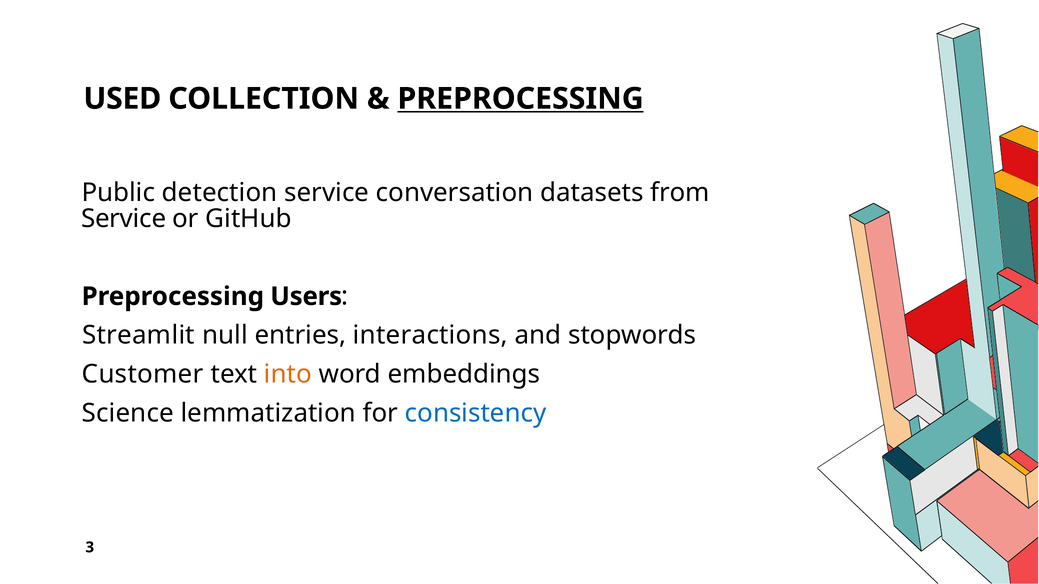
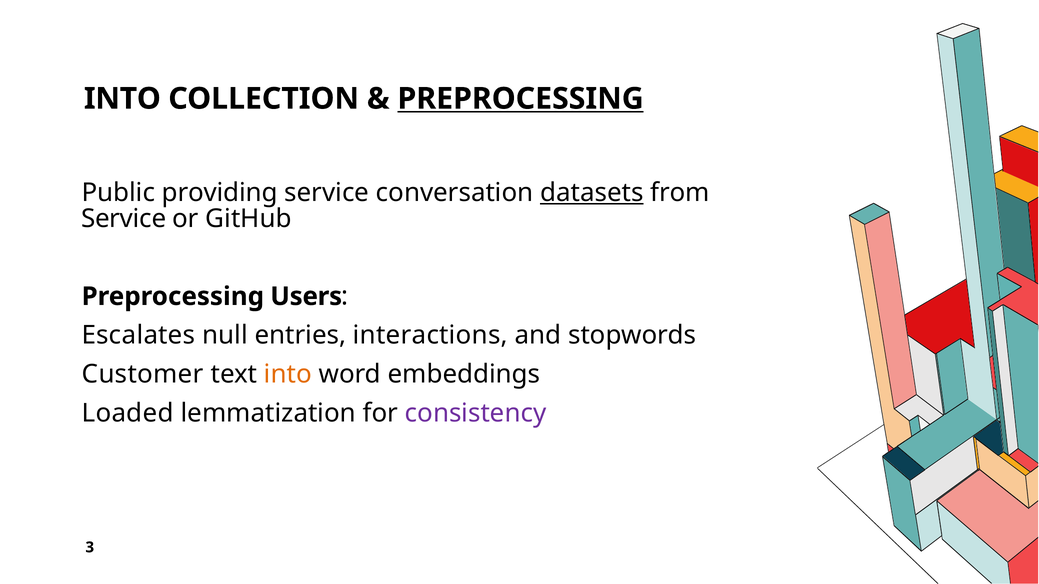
USED at (122, 99): USED -> INTO
detection: detection -> providing
datasets underline: none -> present
Streamlit: Streamlit -> Escalates
Science: Science -> Loaded
consistency colour: blue -> purple
